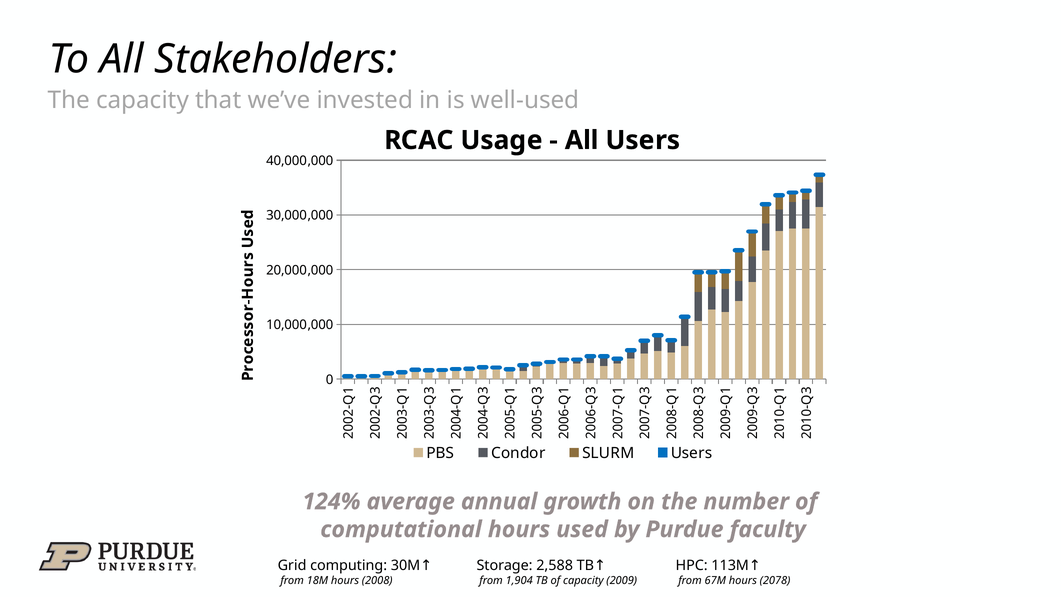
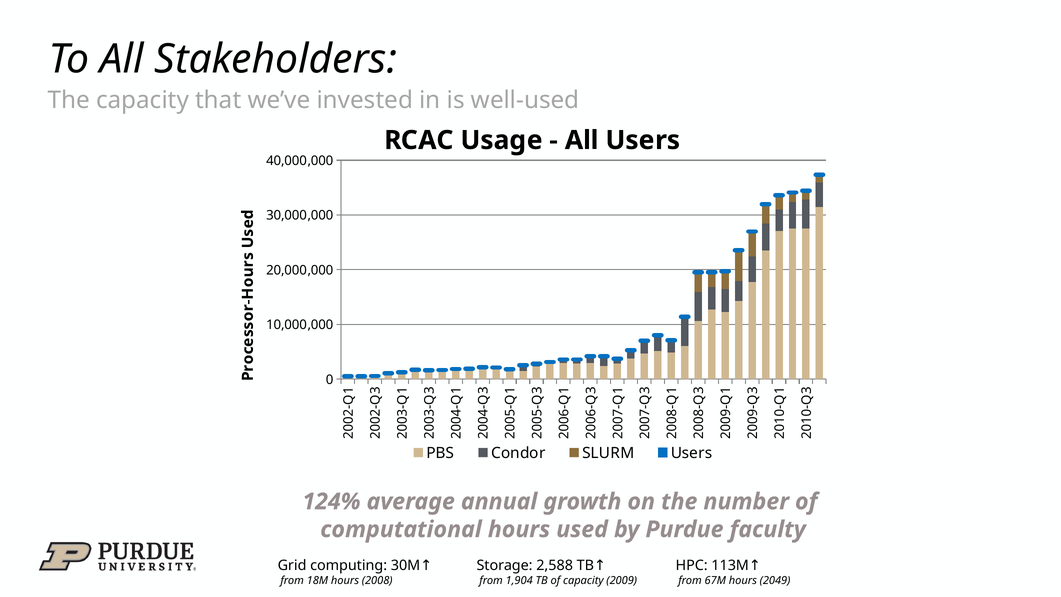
2078: 2078 -> 2049
